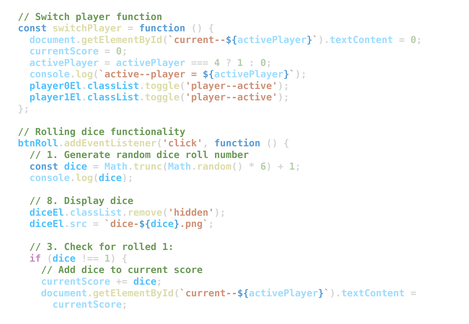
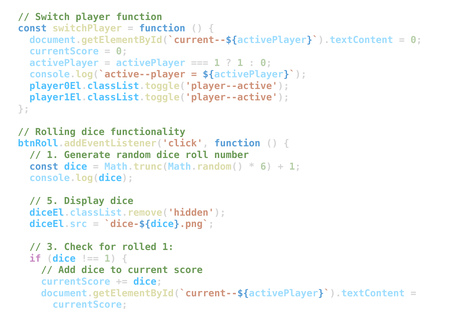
4 at (217, 63): 4 -> 1
8: 8 -> 5
